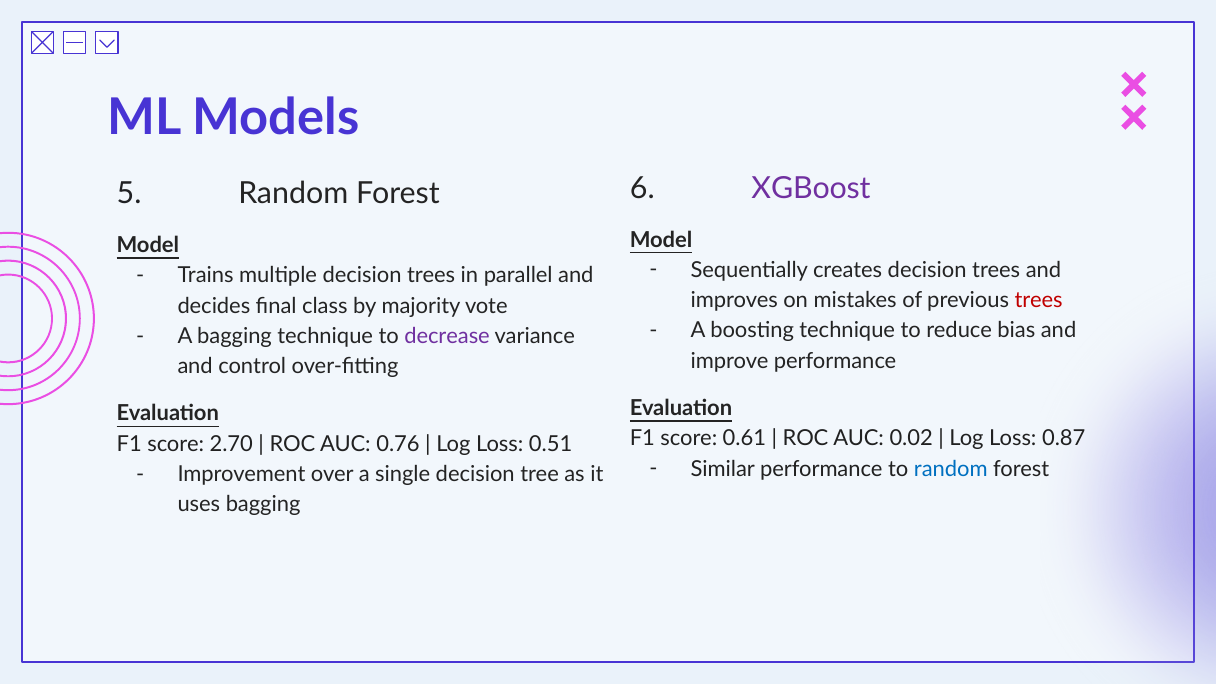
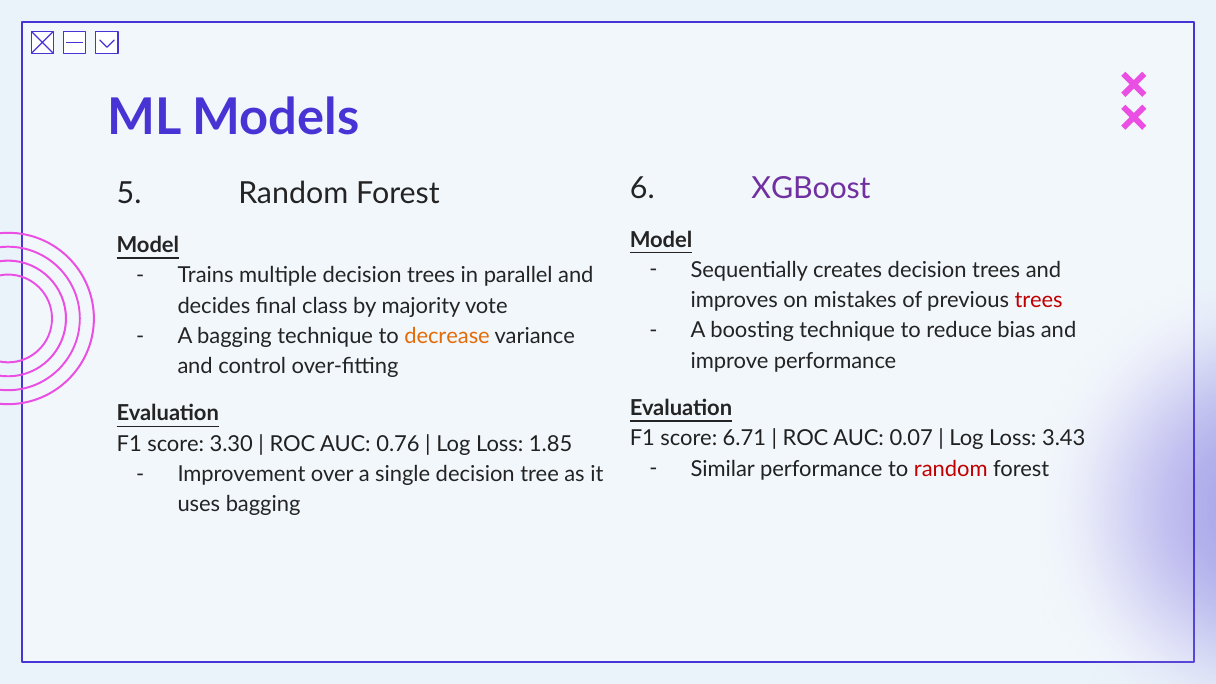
decrease colour: purple -> orange
0.61: 0.61 -> 6.71
0.02: 0.02 -> 0.07
0.87: 0.87 -> 3.43
2.70: 2.70 -> 3.30
0.51: 0.51 -> 1.85
random at (951, 469) colour: blue -> red
